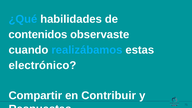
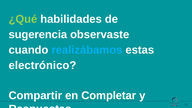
¿Qué colour: light blue -> light green
contenidos: contenidos -> sugerencia
Contribuir: Contribuir -> Completar
